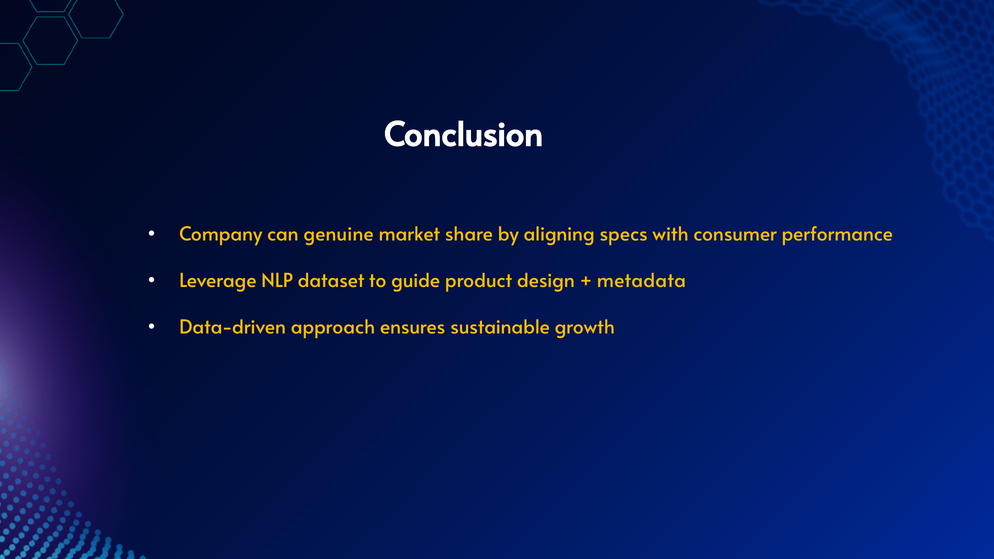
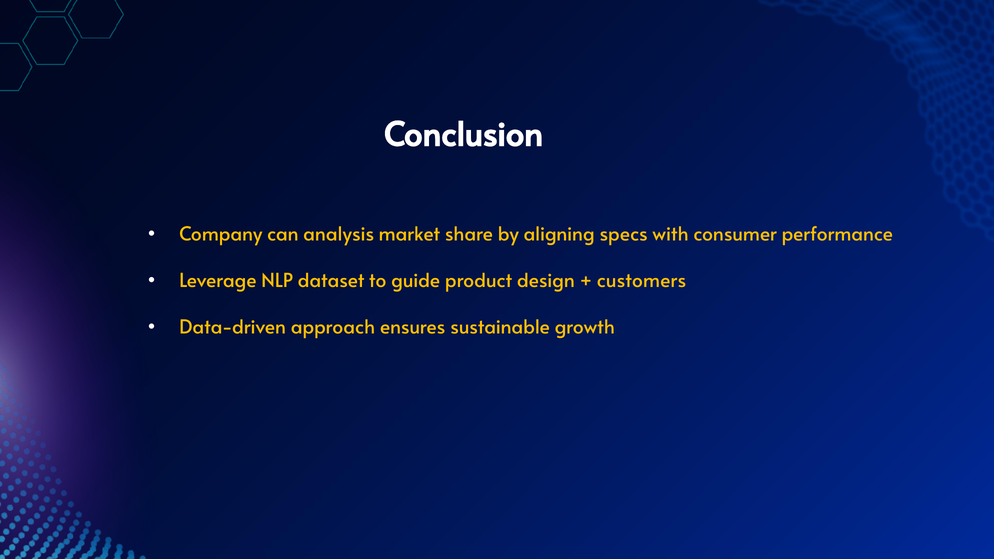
genuine: genuine -> analysis
metadata: metadata -> customers
